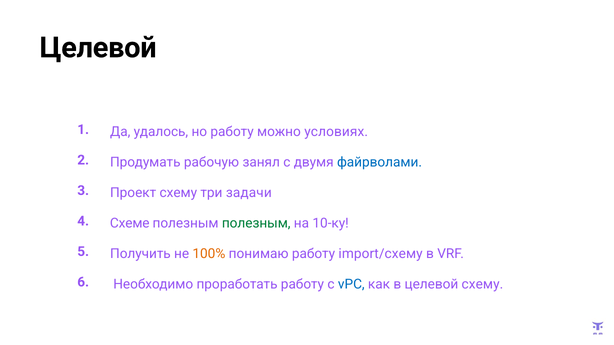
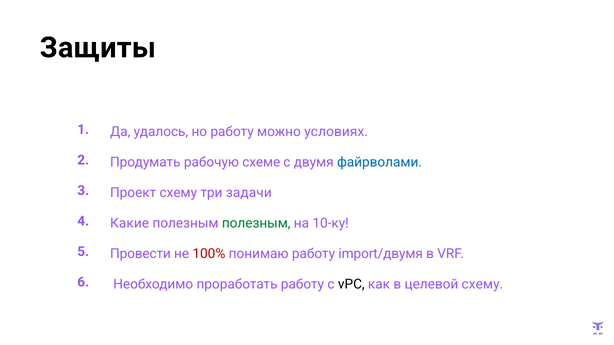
Целевой at (98, 48): Целевой -> Защиты
занял: занял -> схеме
Схеме: Схеме -> Какие
Получить: Получить -> Провести
100% colour: orange -> red
import/схему: import/схему -> import/двумя
vPC colour: blue -> black
